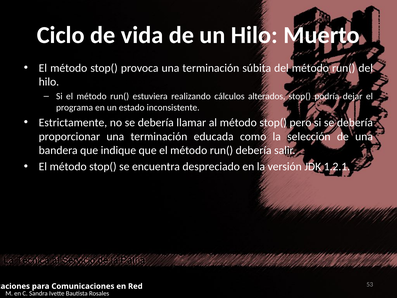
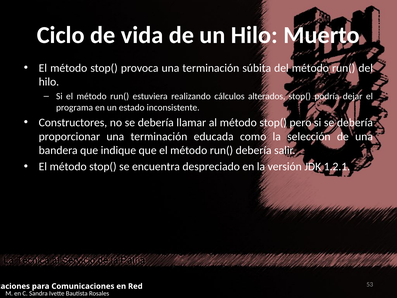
Estrictamente: Estrictamente -> Constructores
